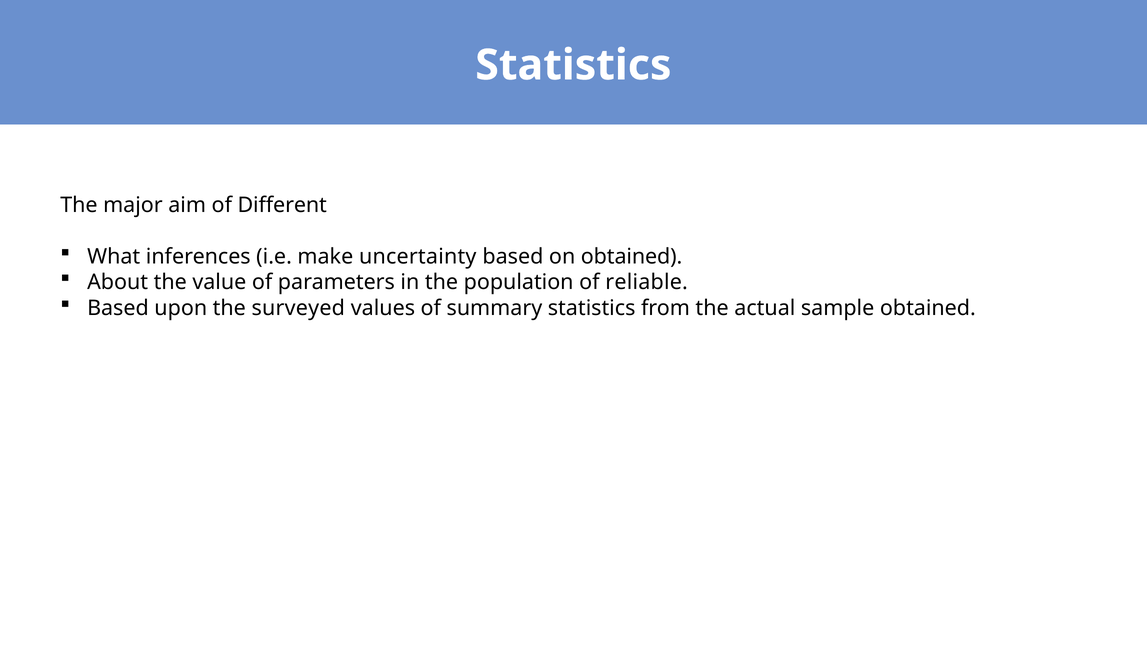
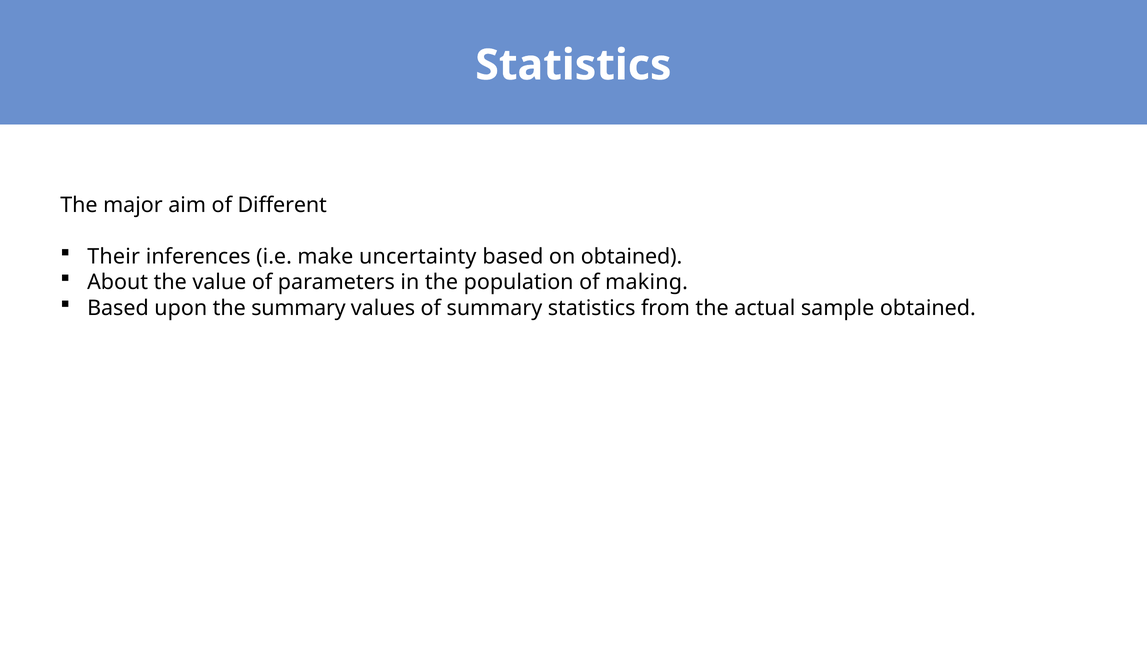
What: What -> Their
reliable: reliable -> making
the surveyed: surveyed -> summary
